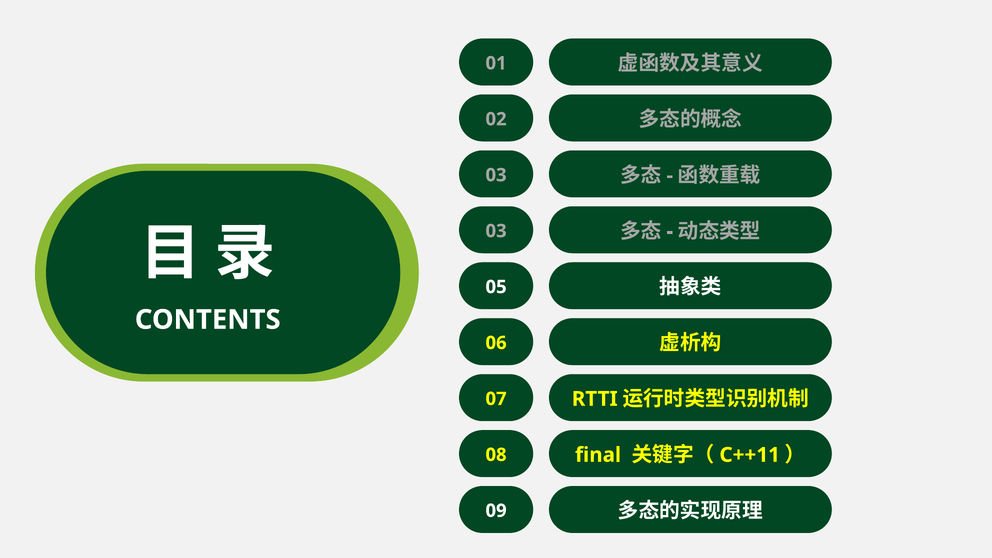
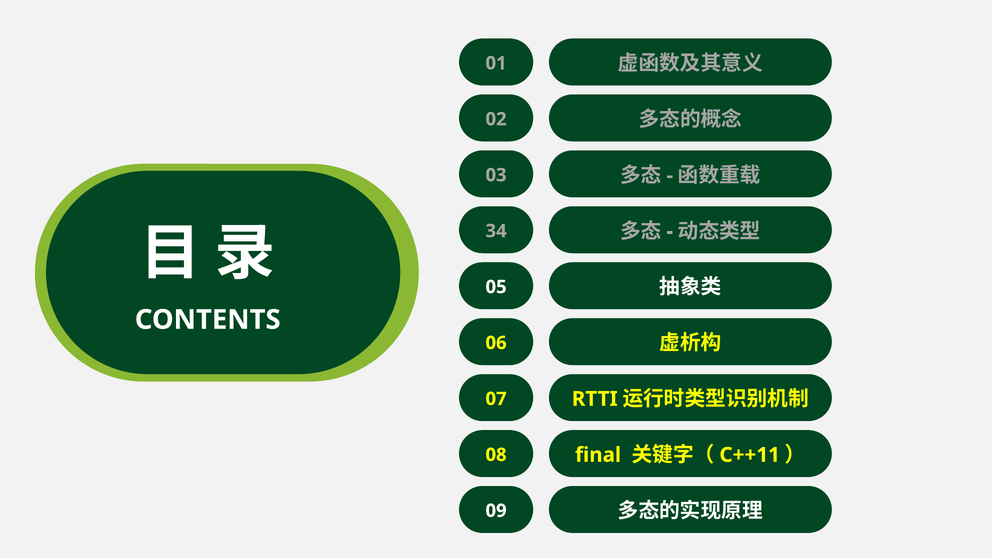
03 at (496, 231): 03 -> 34
